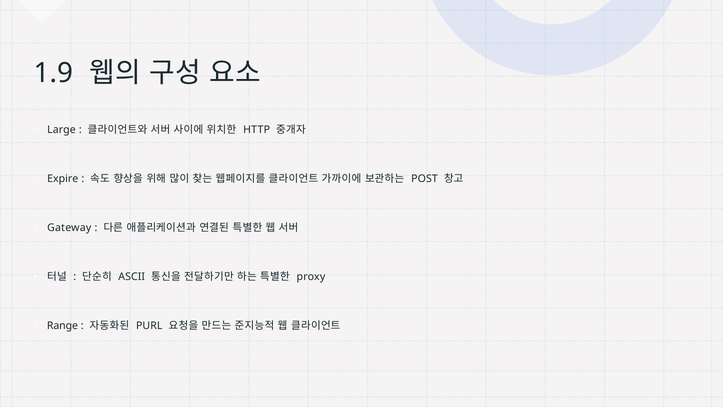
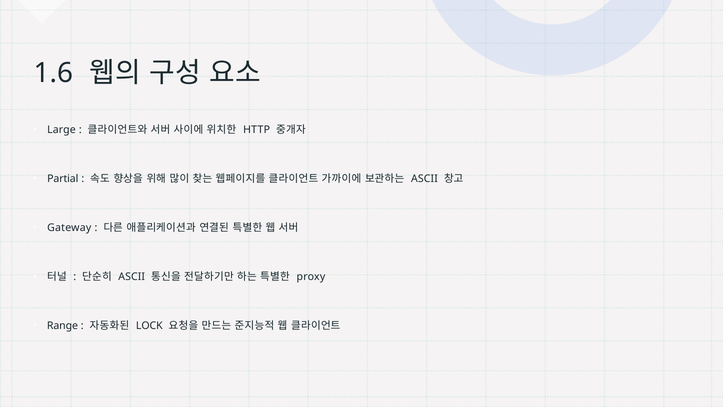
1.9: 1.9 -> 1.6
Expire: Expire -> Partial
POST at (424, 179): POST -> ASCII
PURL: PURL -> LOCK
